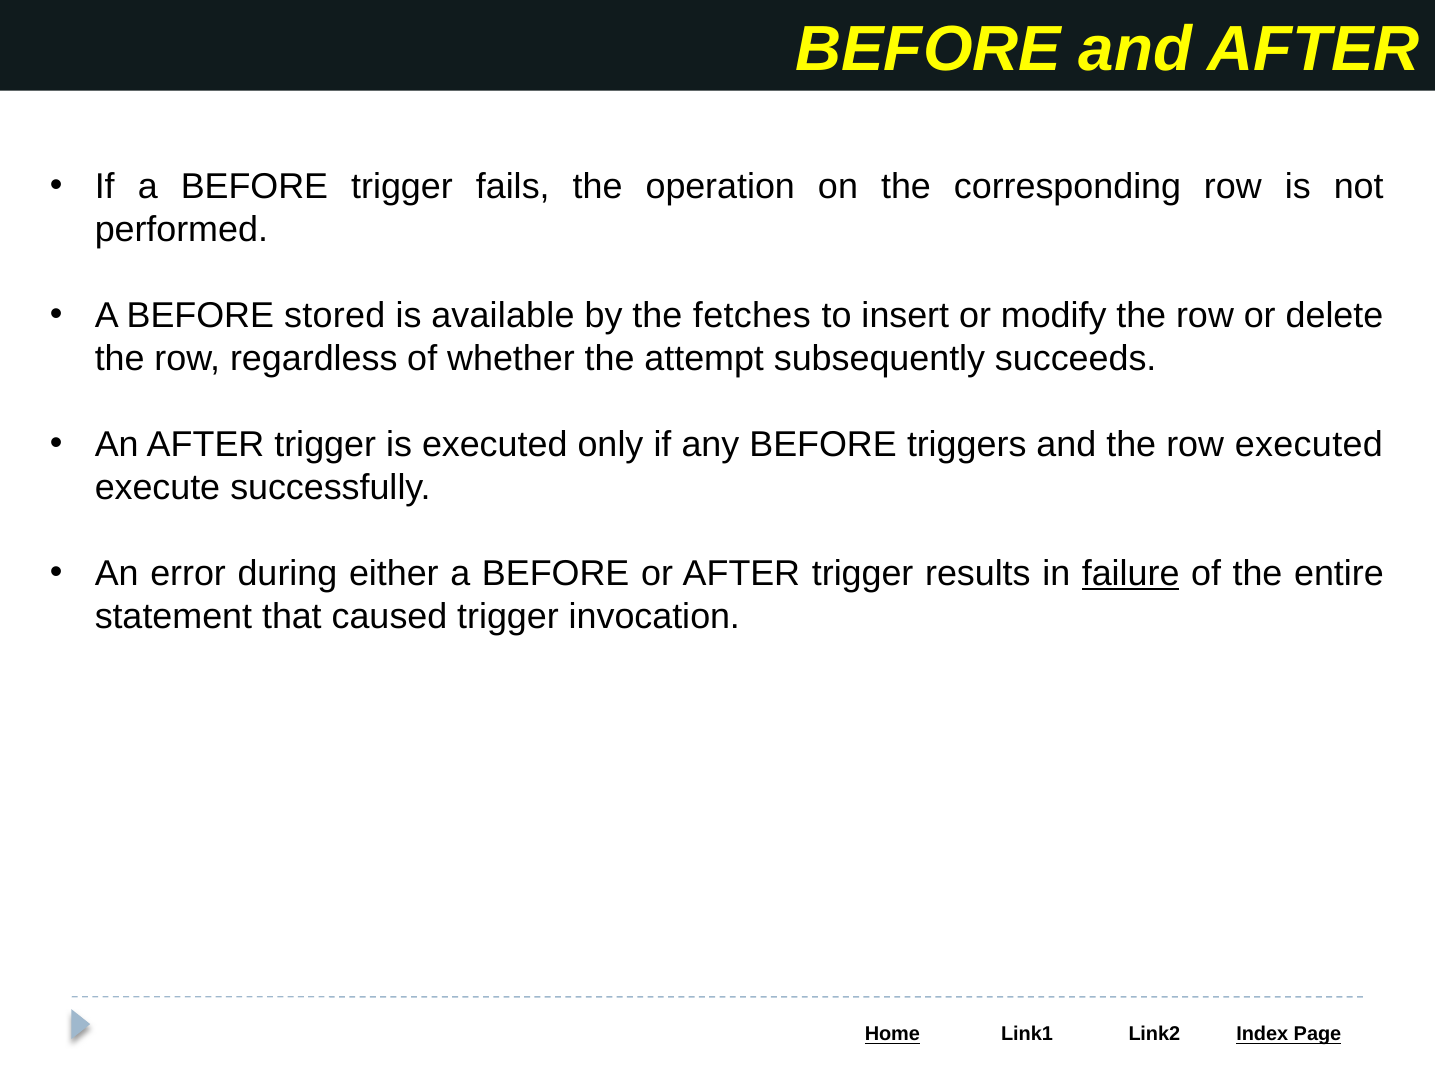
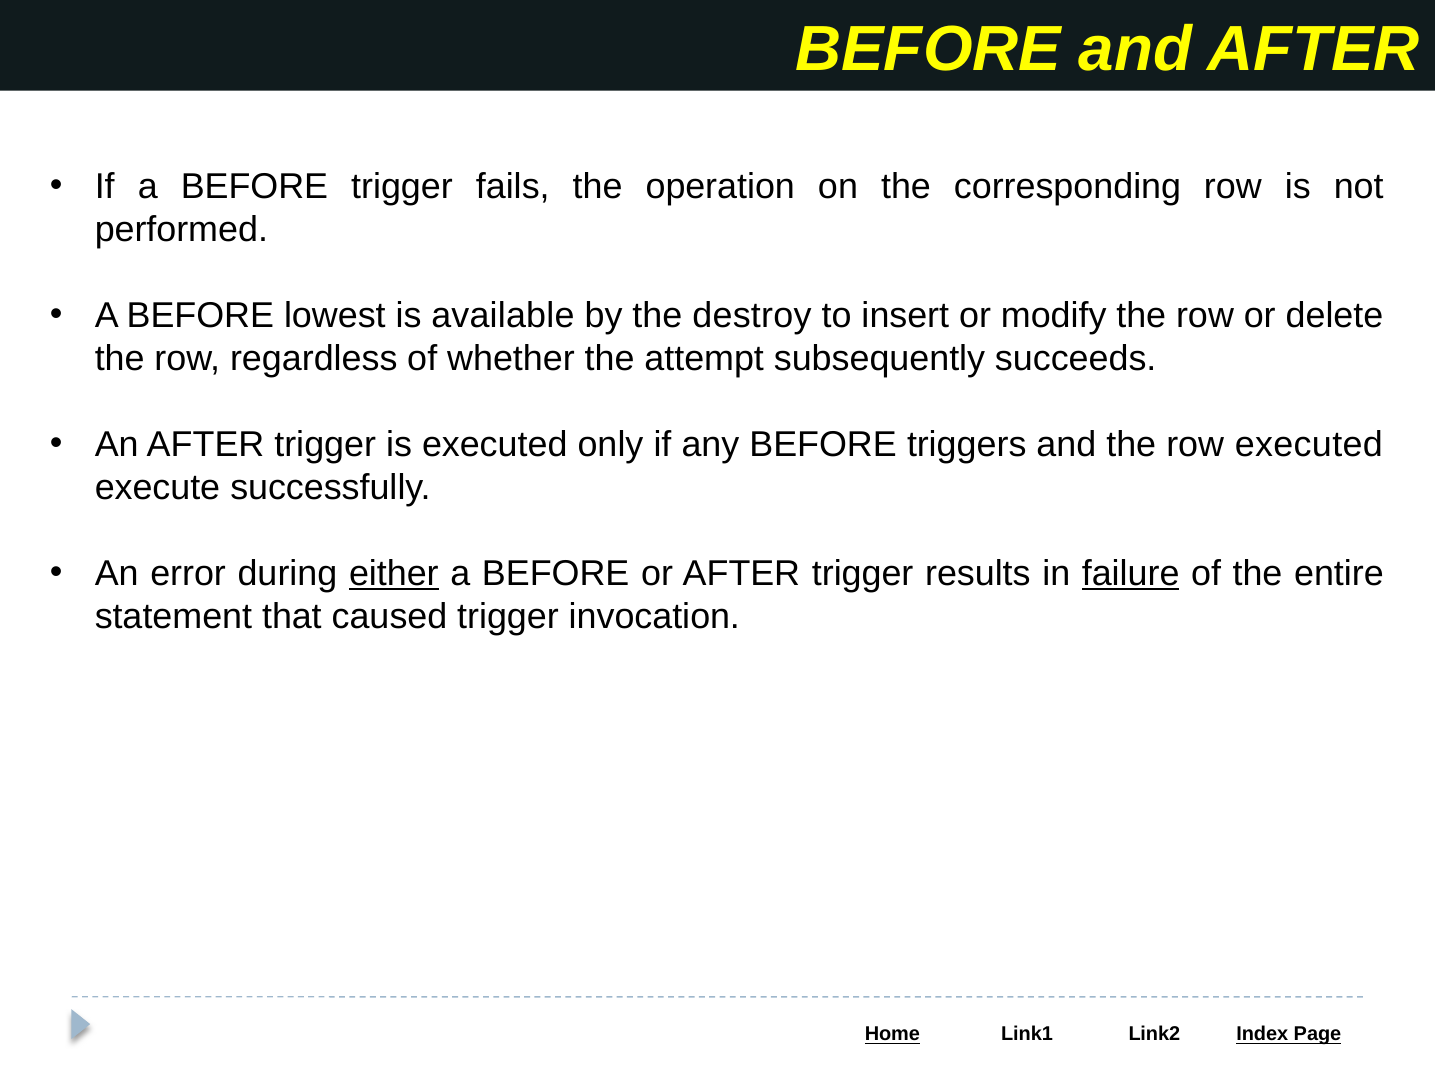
stored: stored -> lowest
fetches: fetches -> destroy
either underline: none -> present
